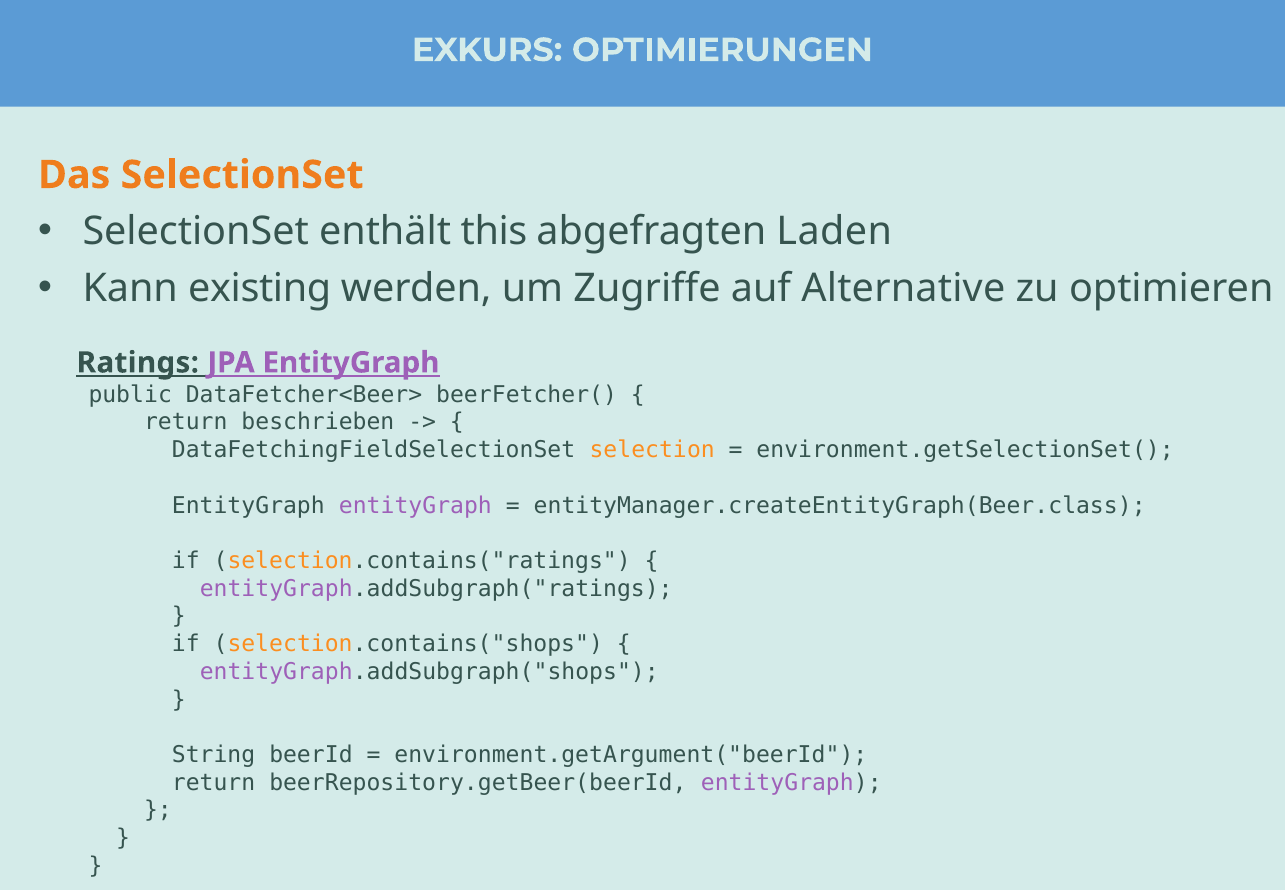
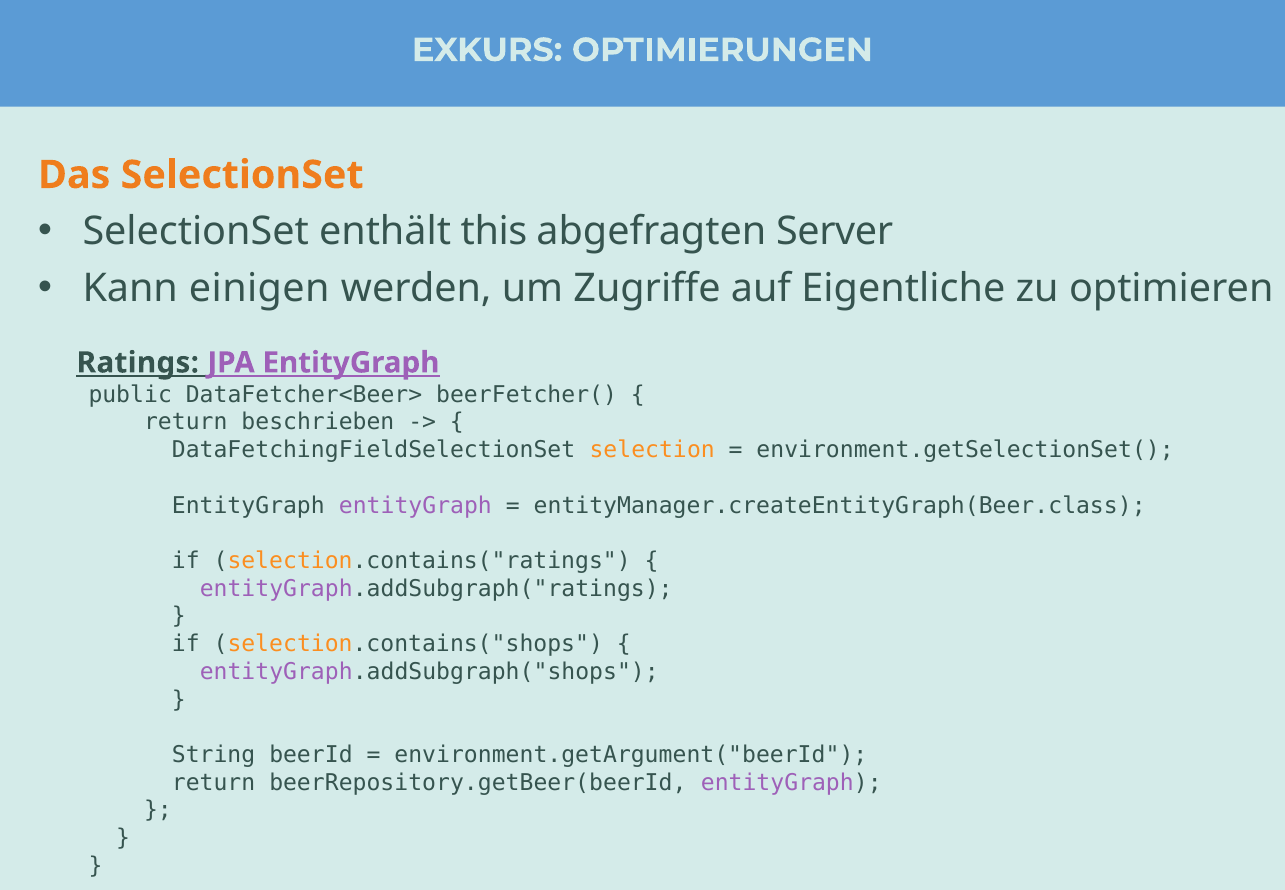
Laden: Laden -> Server
existing: existing -> einigen
Alternative: Alternative -> Eigentliche
